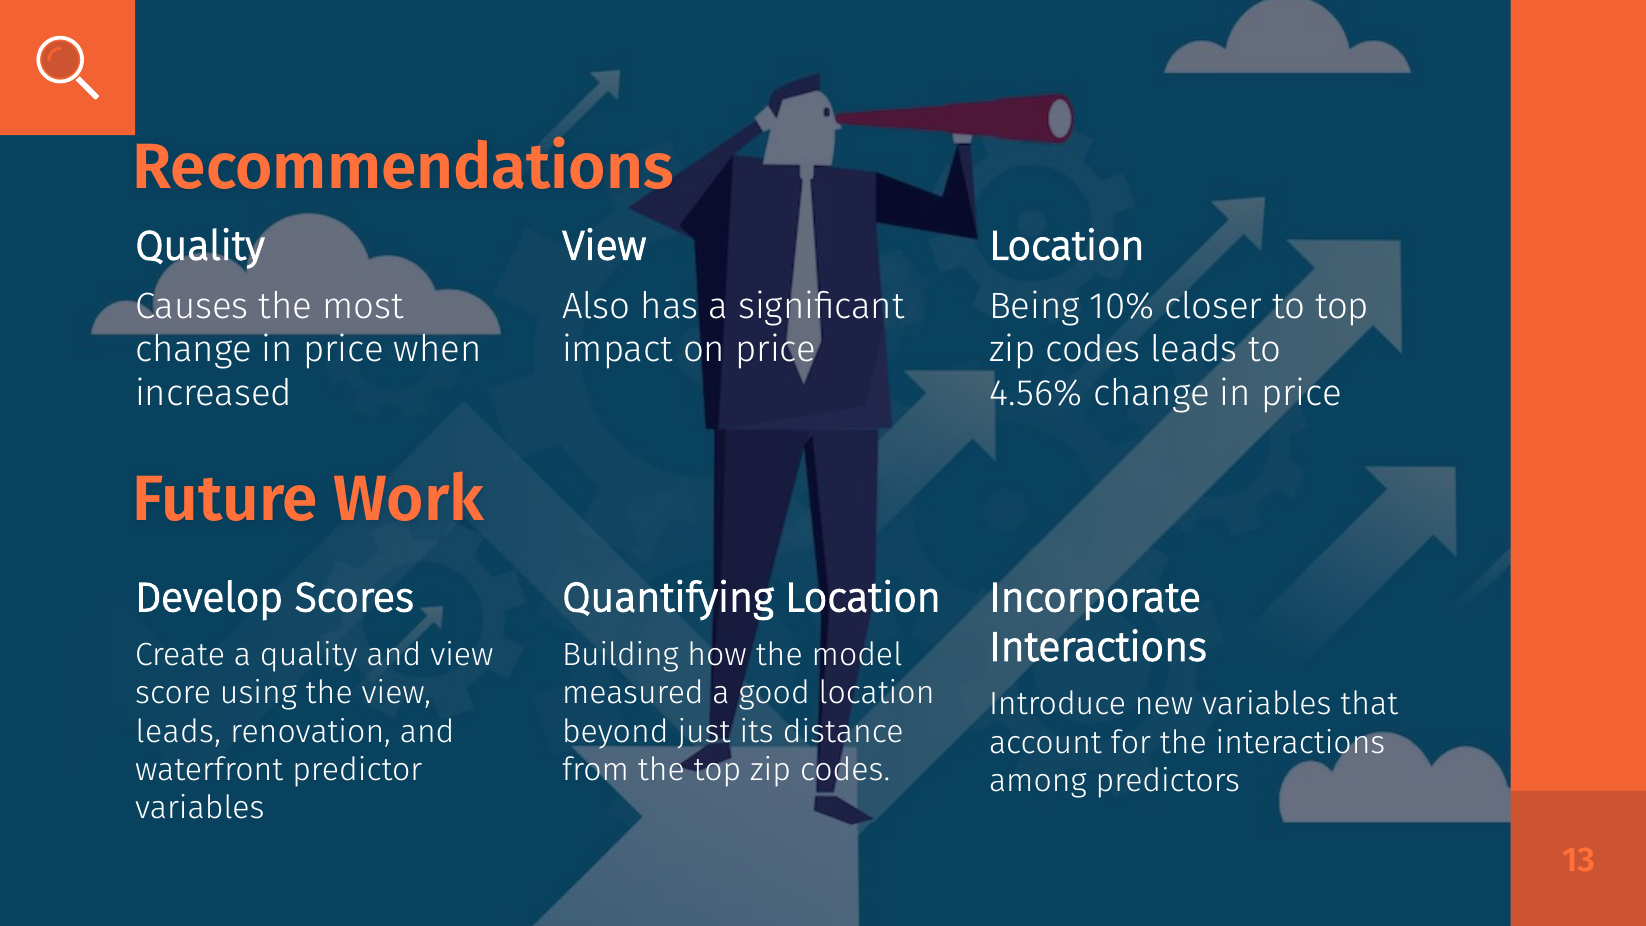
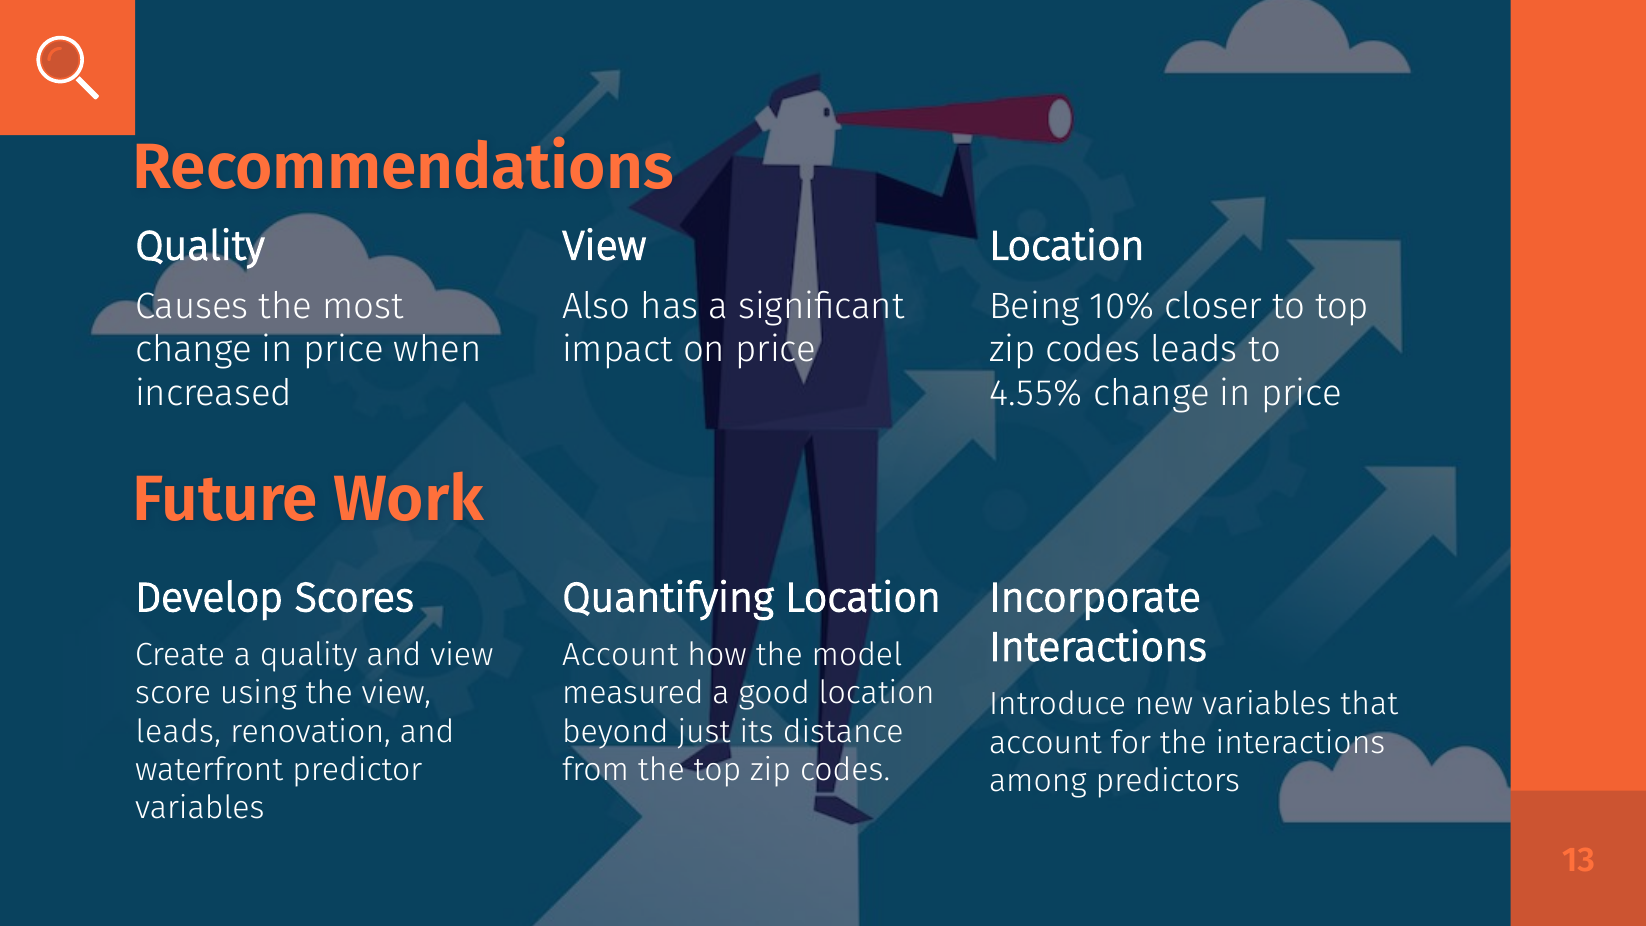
4.56%: 4.56% -> 4.55%
Building at (620, 655): Building -> Account
